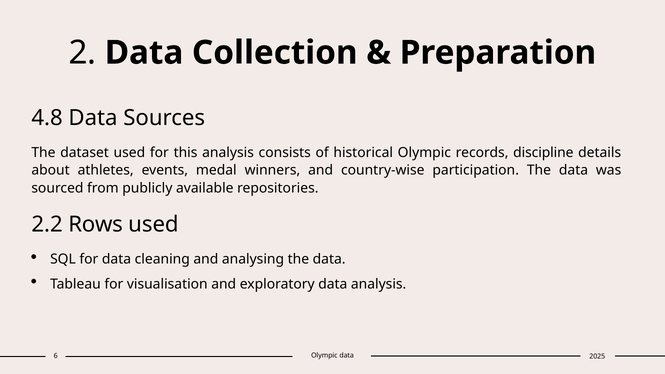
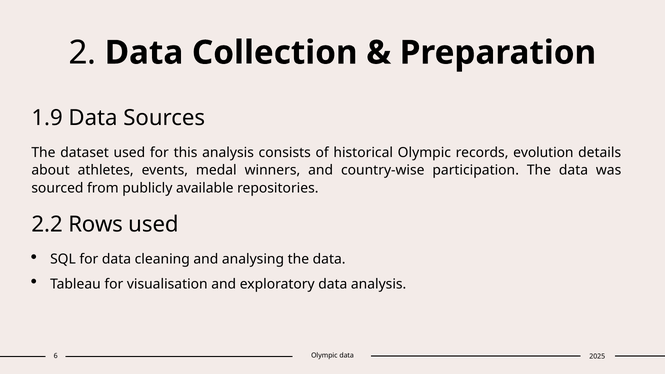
4.8: 4.8 -> 1.9
discipline: discipline -> evolution
